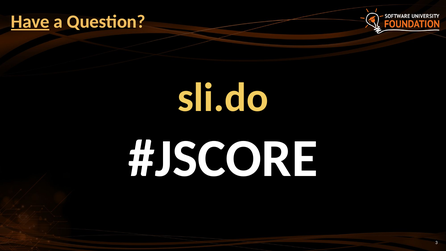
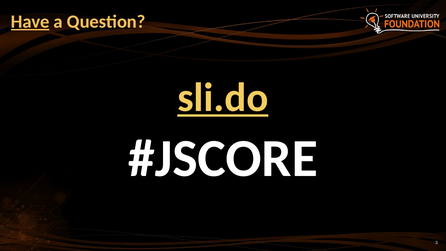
sli.do underline: none -> present
